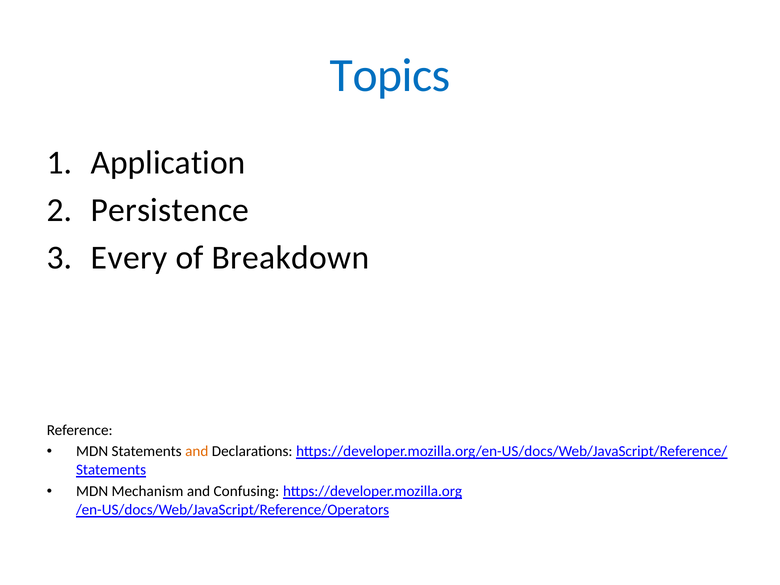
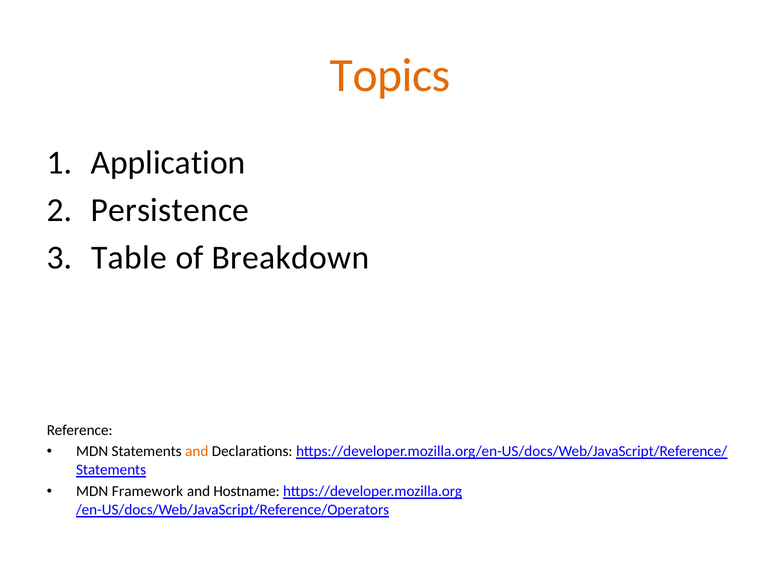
Topics colour: blue -> orange
Every: Every -> Table
Mechanism: Mechanism -> Framework
Confusing: Confusing -> Hostname
